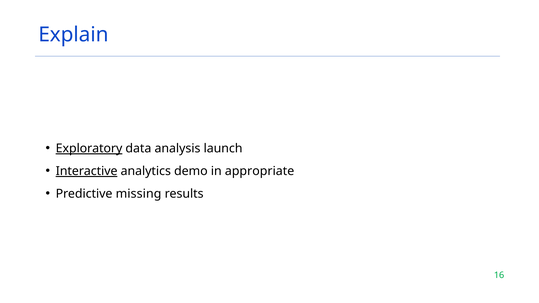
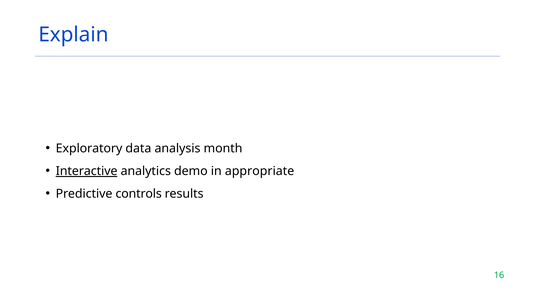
Exploratory underline: present -> none
launch: launch -> month
missing: missing -> controls
